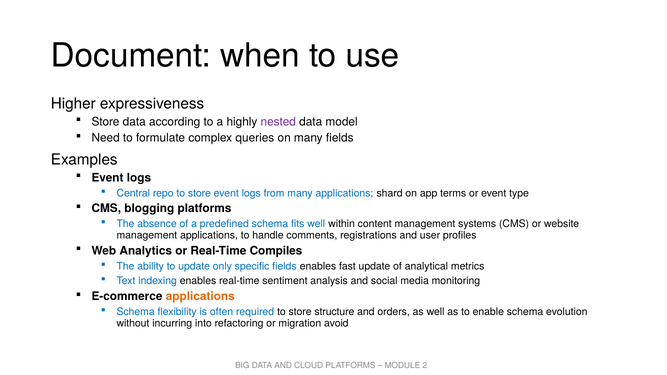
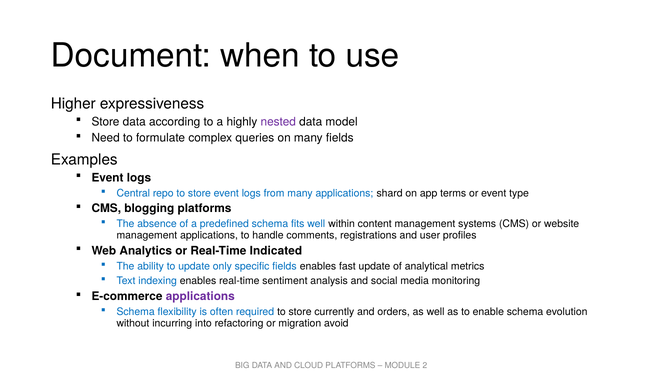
Compiles: Compiles -> Indicated
applications at (200, 297) colour: orange -> purple
structure: structure -> currently
